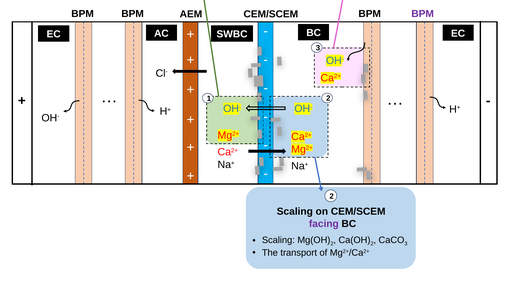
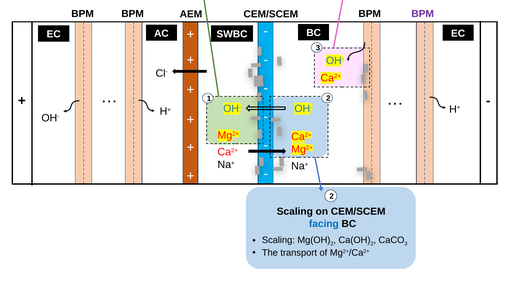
facing colour: purple -> blue
